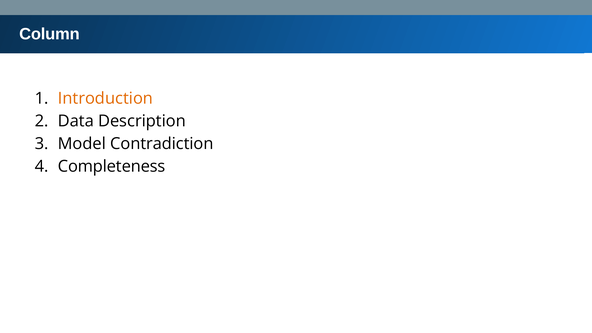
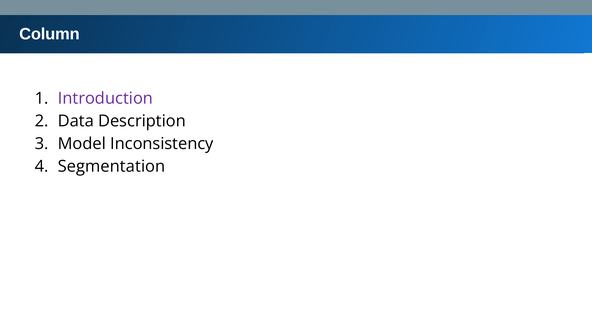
Introduction colour: orange -> purple
Contradiction: Contradiction -> Inconsistency
Completeness: Completeness -> Segmentation
